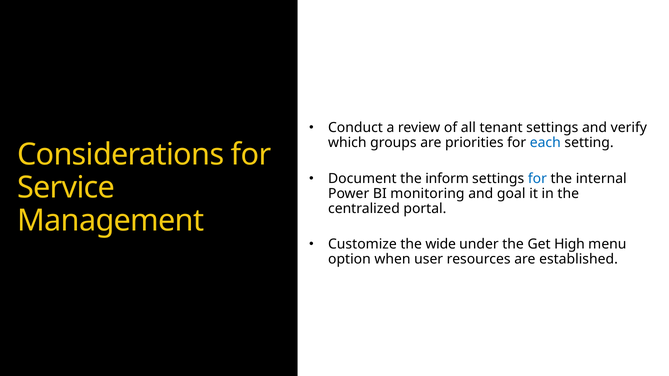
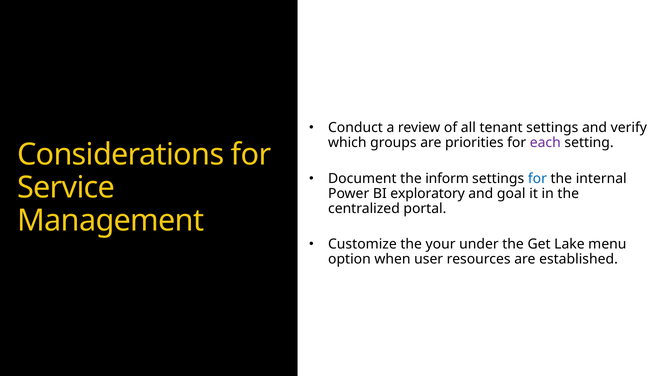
each colour: blue -> purple
monitoring: monitoring -> exploratory
wide: wide -> your
High: High -> Lake
